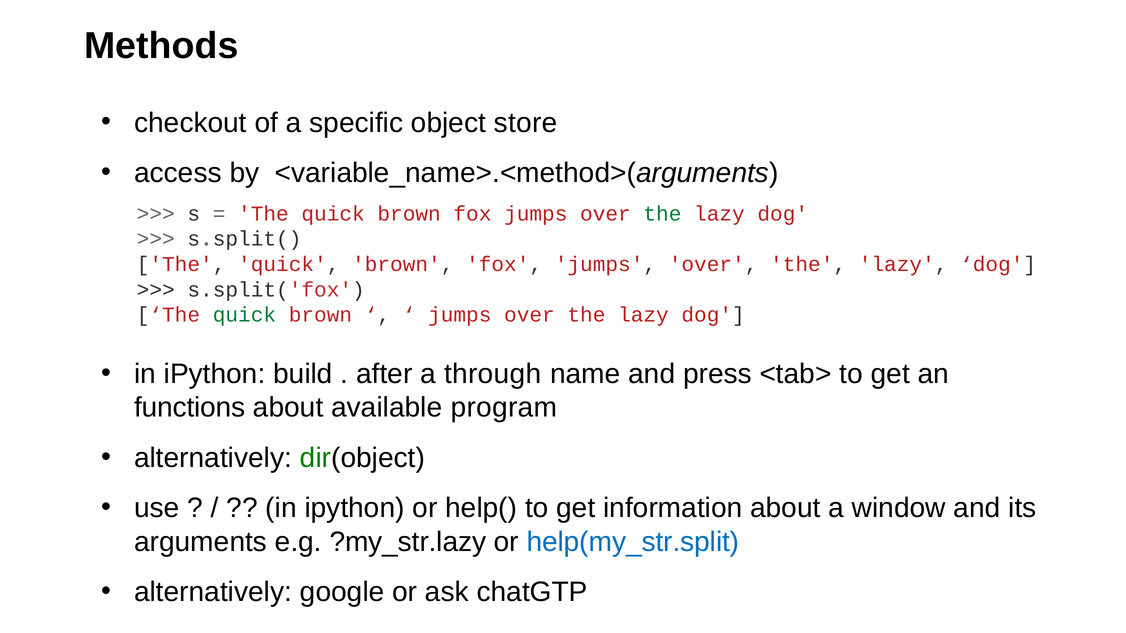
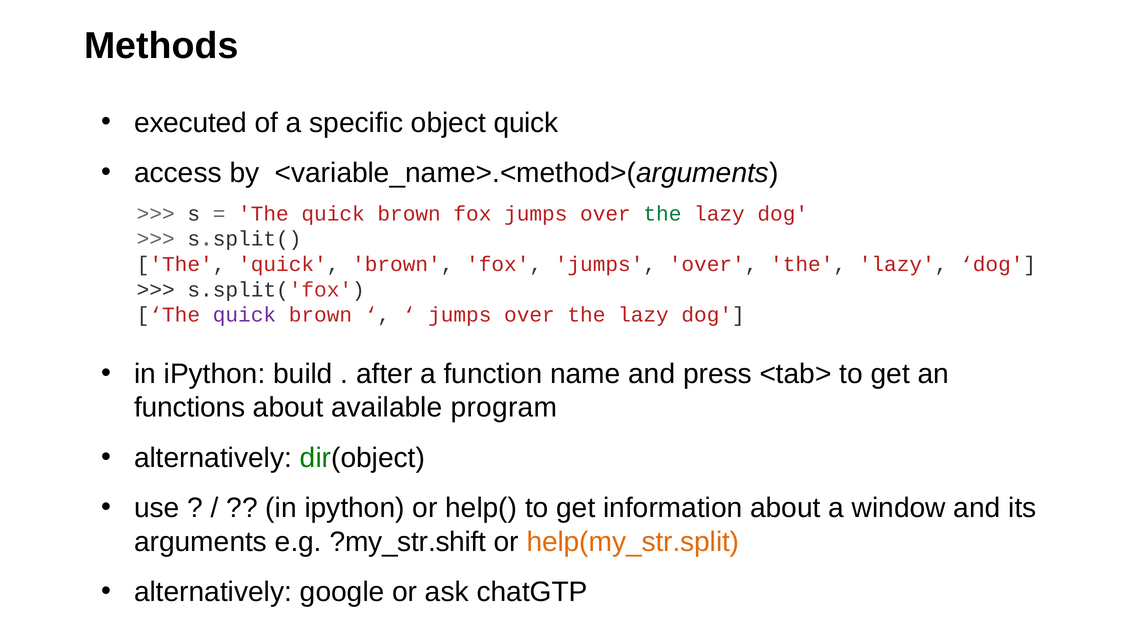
checkout: checkout -> executed
object store: store -> quick
quick at (244, 315) colour: green -> purple
through: through -> function
?my_str.lazy: ?my_str.lazy -> ?my_str.shift
help(my_str.split colour: blue -> orange
